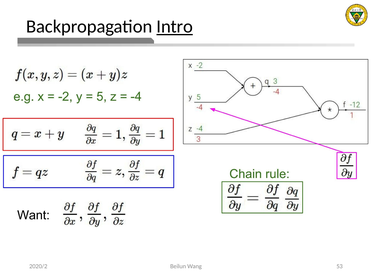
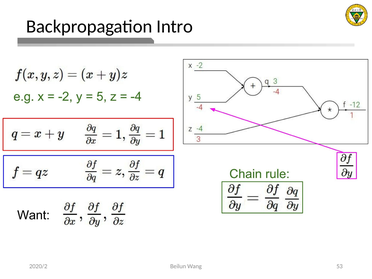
Intro underline: present -> none
